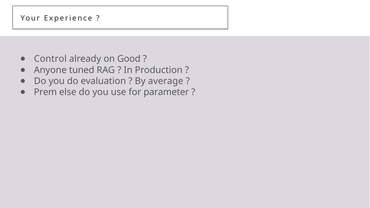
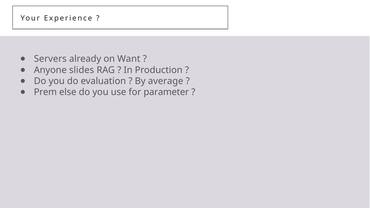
Control: Control -> Servers
Good: Good -> Want
tuned: tuned -> slides
